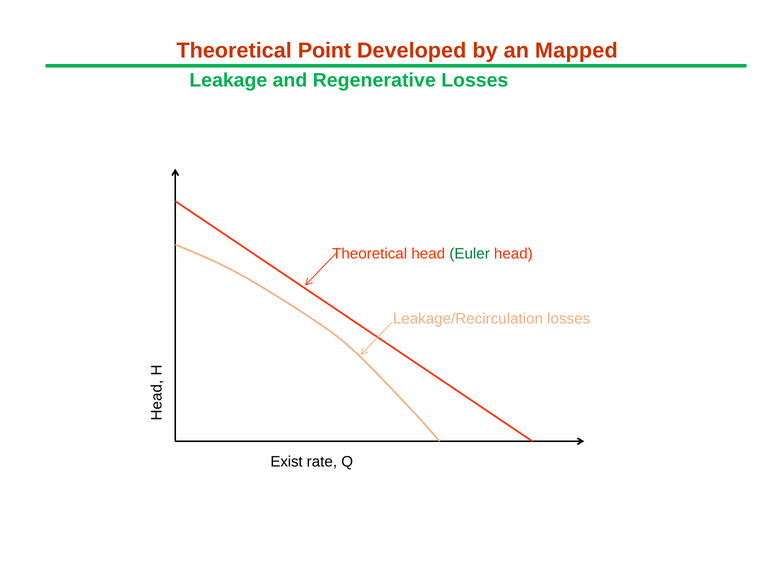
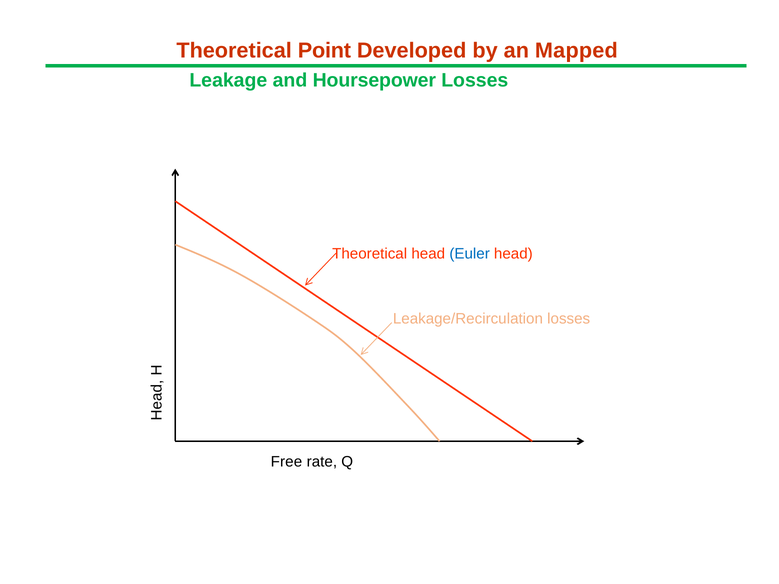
Regenerative: Regenerative -> Hoursepower
Euler colour: green -> blue
Exist: Exist -> Free
